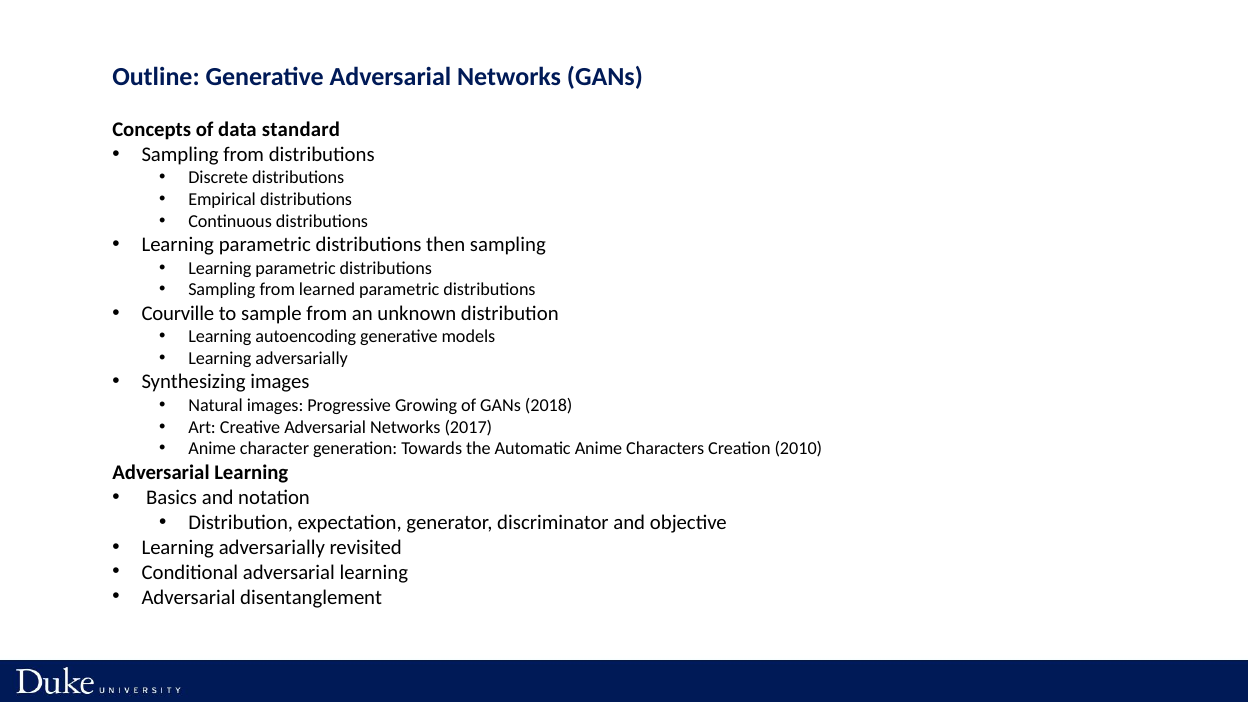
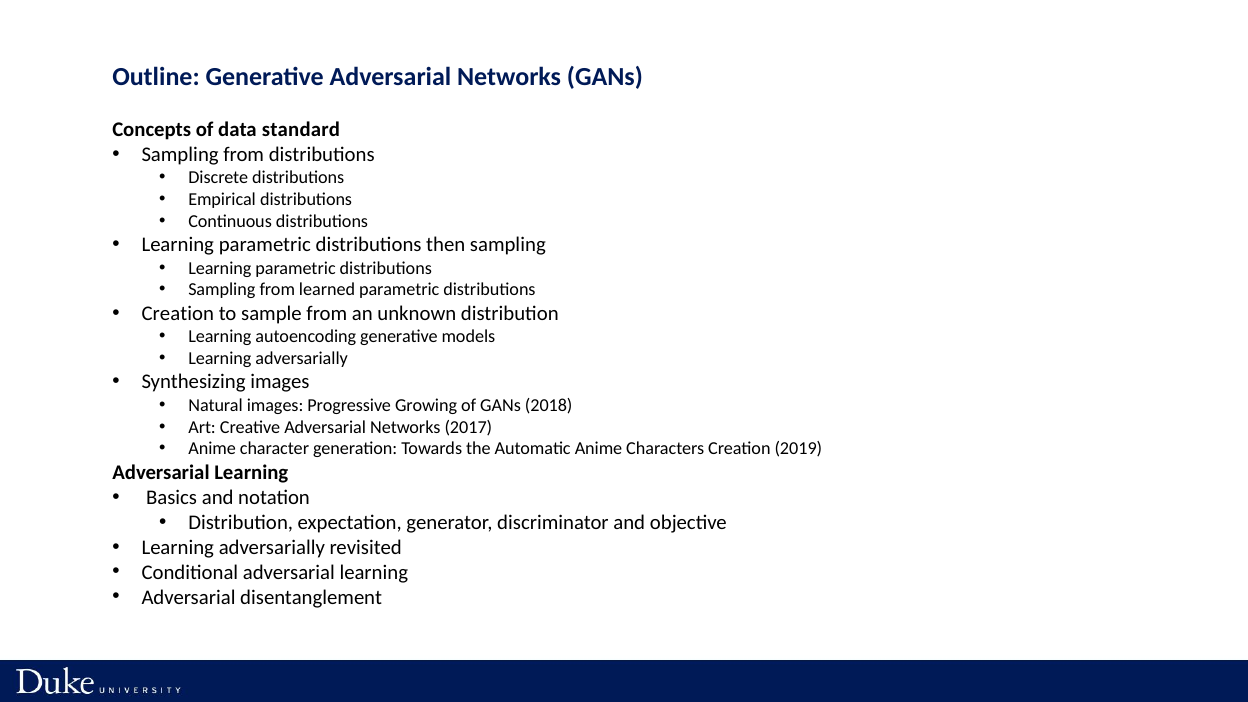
Courville at (178, 313): Courville -> Creation
2010: 2010 -> 2019
